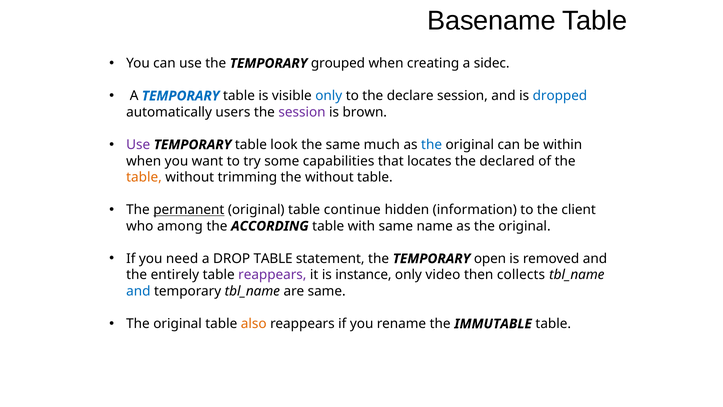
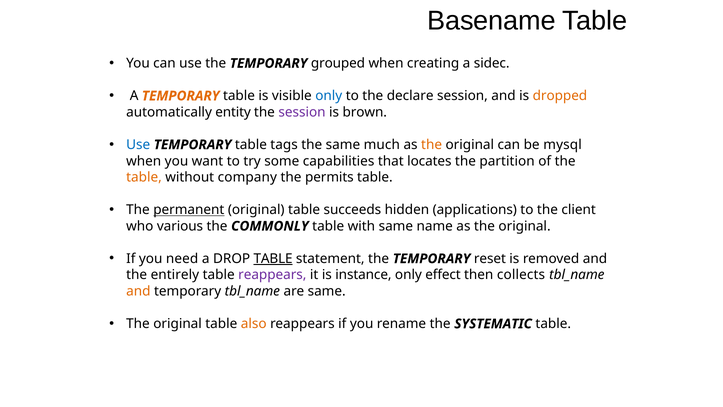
TEMPORARY at (181, 96) colour: blue -> orange
dropped colour: blue -> orange
users: users -> entity
Use at (138, 145) colour: purple -> blue
look: look -> tags
the at (432, 145) colour: blue -> orange
within: within -> mysql
declared: declared -> partition
trimming: trimming -> company
the without: without -> permits
continue: continue -> succeeds
information: information -> applications
among: among -> various
ACCORDING: ACCORDING -> COMMONLY
TABLE at (273, 259) underline: none -> present
open: open -> reset
video: video -> effect
and at (138, 291) colour: blue -> orange
IMMUTABLE: IMMUTABLE -> SYSTEMATIC
